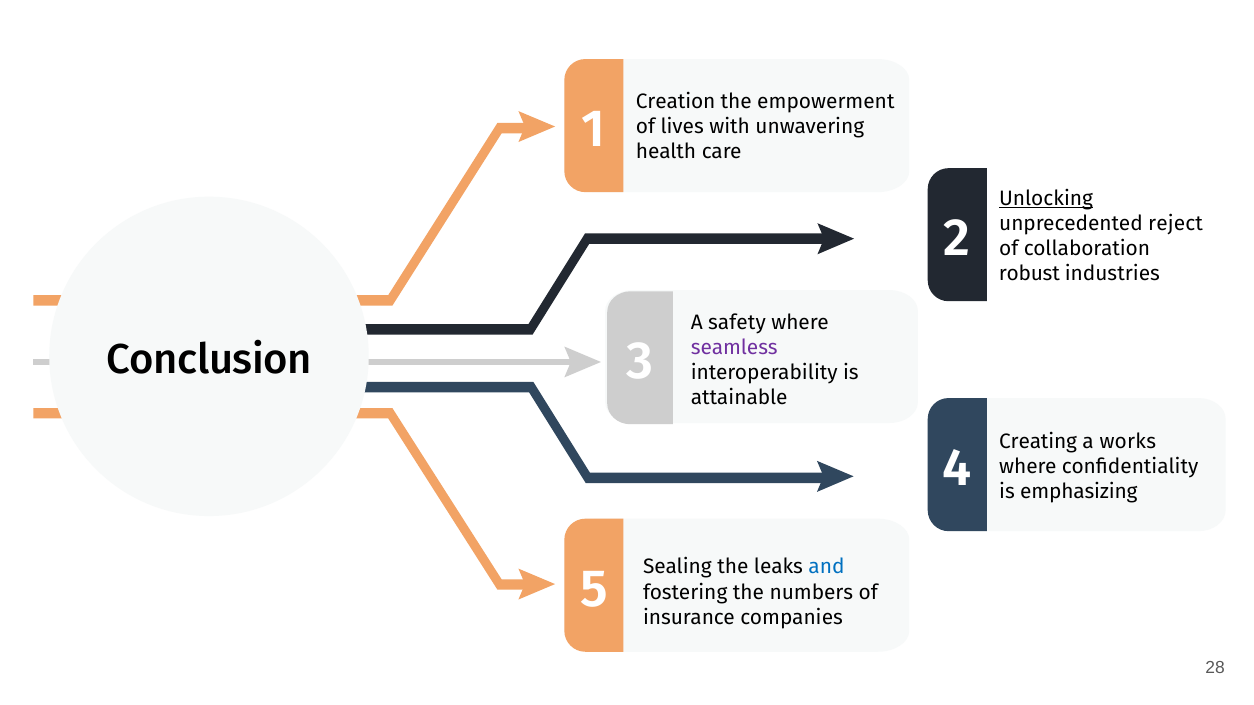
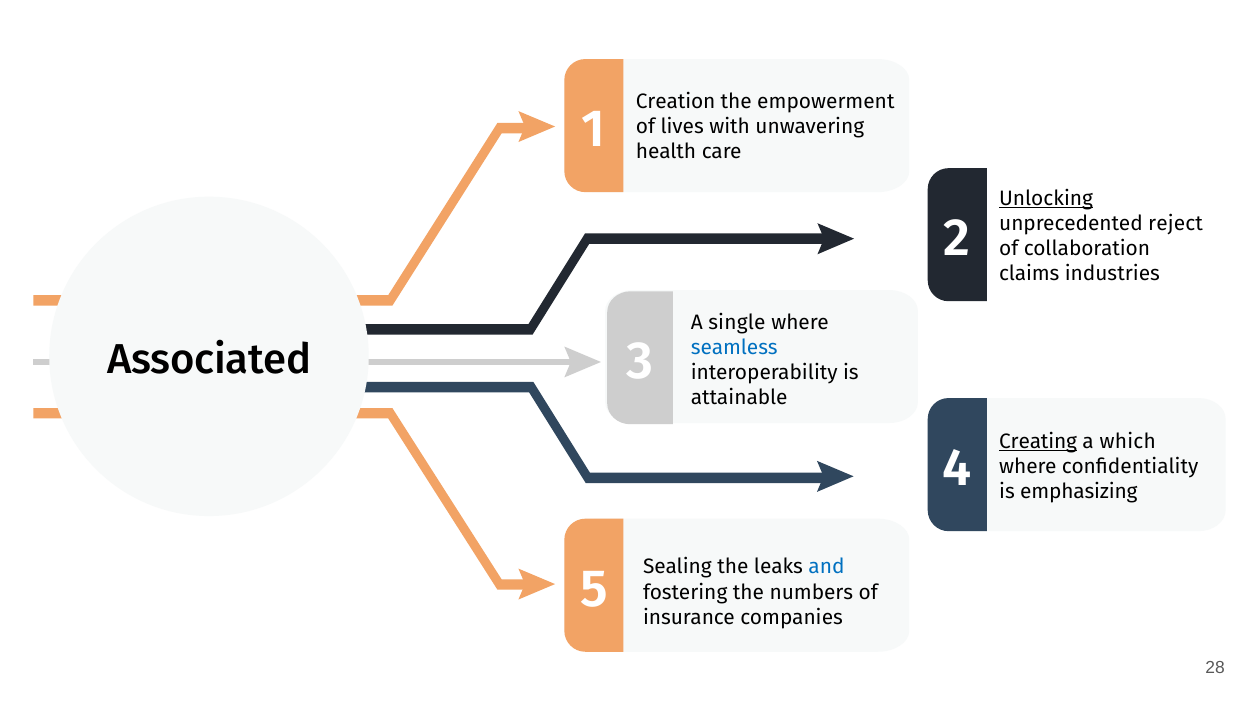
robust: robust -> claims
safety: safety -> single
seamless colour: purple -> blue
Conclusion: Conclusion -> Associated
Creating underline: none -> present
works: works -> which
